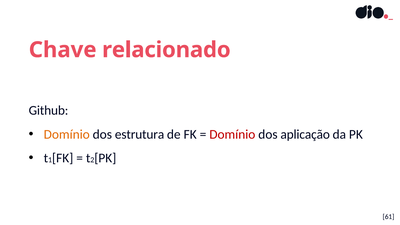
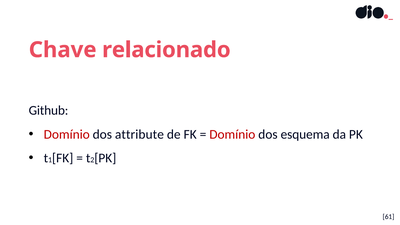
Domínio at (67, 134) colour: orange -> red
estrutura: estrutura -> attribute
aplicação: aplicação -> esquema
